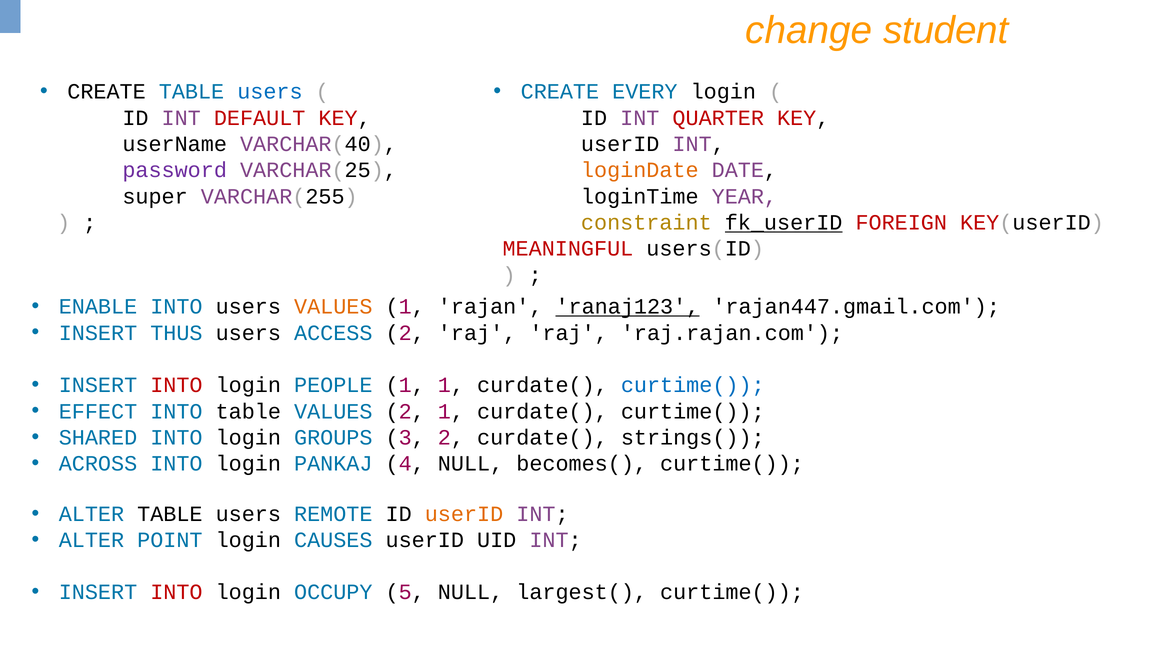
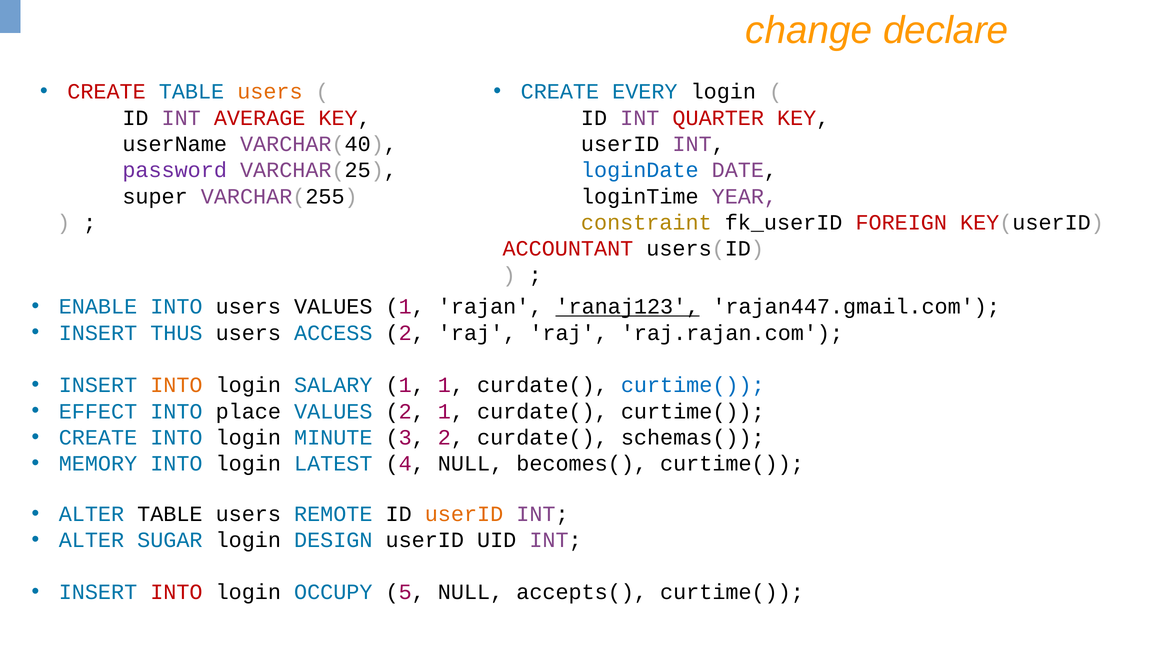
student: student -> declare
CREATE at (107, 92) colour: black -> red
users at (270, 92) colour: blue -> orange
DEFAULT: DEFAULT -> AVERAGE
loginDate colour: orange -> blue
fk_userID underline: present -> none
MEANINGFUL: MEANINGFUL -> ACCOUNTANT
VALUES at (333, 307) colour: orange -> black
INTO at (176, 385) colour: red -> orange
PEOPLE: PEOPLE -> SALARY
INTO table: table -> place
SHARED at (98, 437): SHARED -> CREATE
GROUPS: GROUPS -> MINUTE
strings(: strings( -> schemas(
ACROSS: ACROSS -> MEMORY
PANKAJ: PANKAJ -> LATEST
POINT: POINT -> SUGAR
CAUSES: CAUSES -> DESIGN
largest(: largest( -> accepts(
